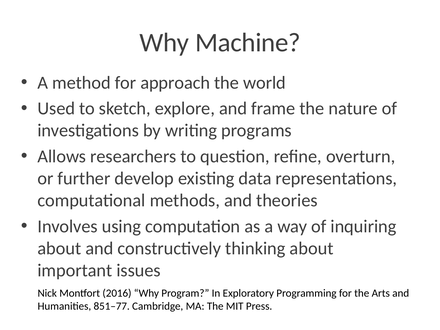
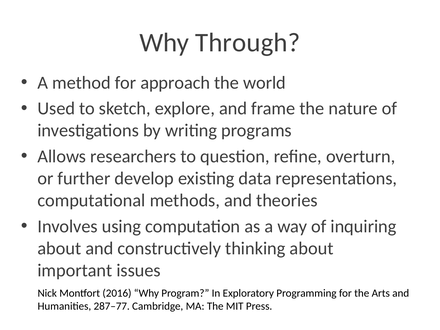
Machine: Machine -> Through
851–77: 851–77 -> 287–77
